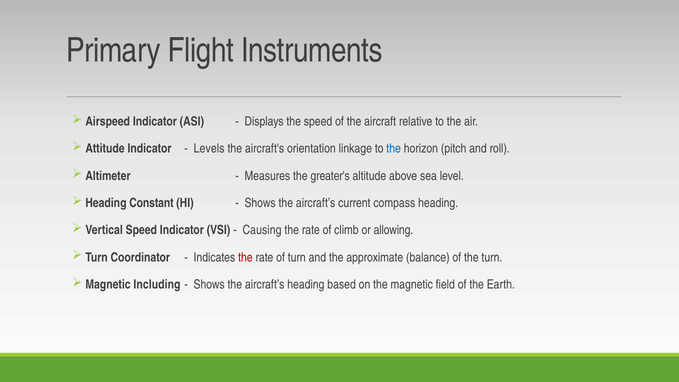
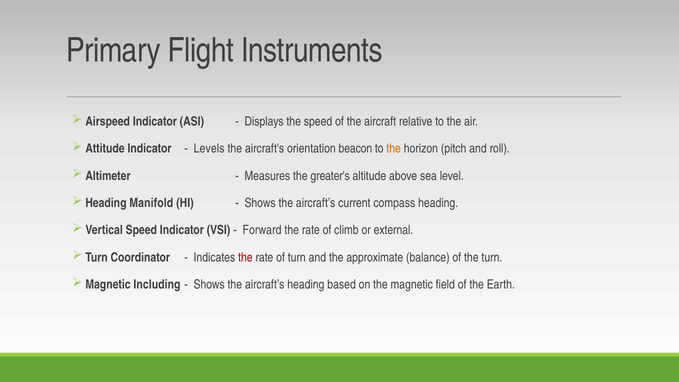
linkage: linkage -> beacon
the at (394, 149) colour: blue -> orange
Constant: Constant -> Manifold
Causing: Causing -> Forward
allowing: allowing -> external
